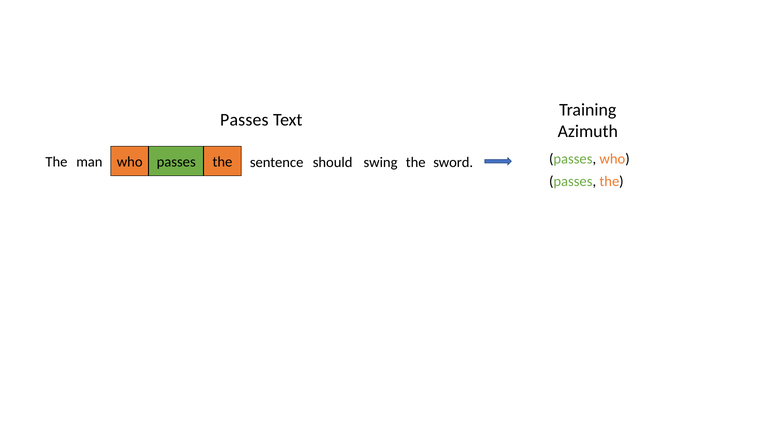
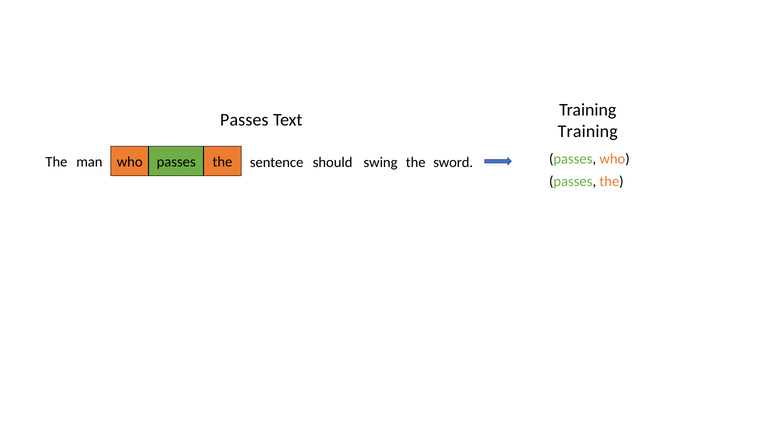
Azimuth at (588, 131): Azimuth -> Training
